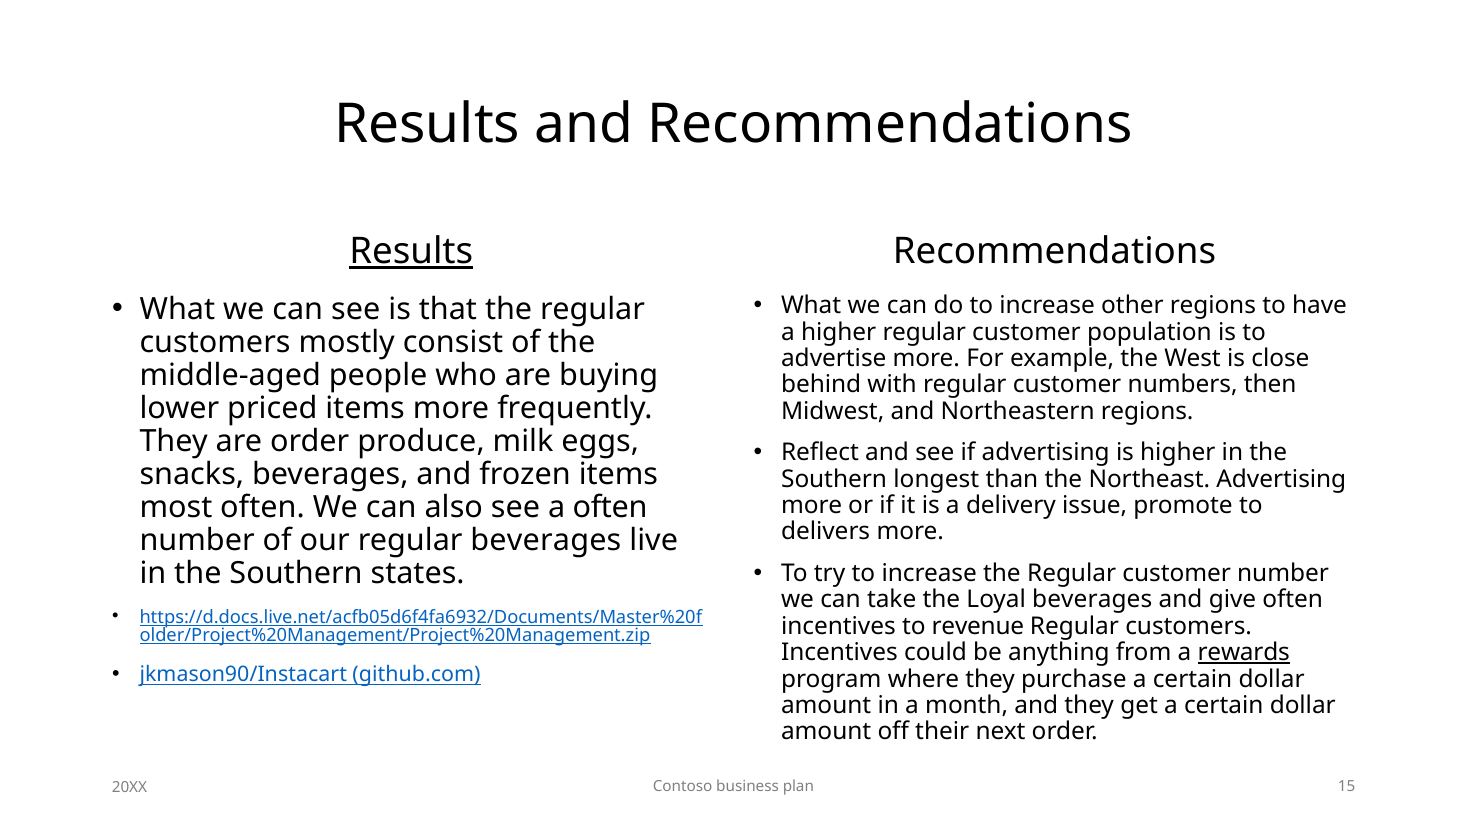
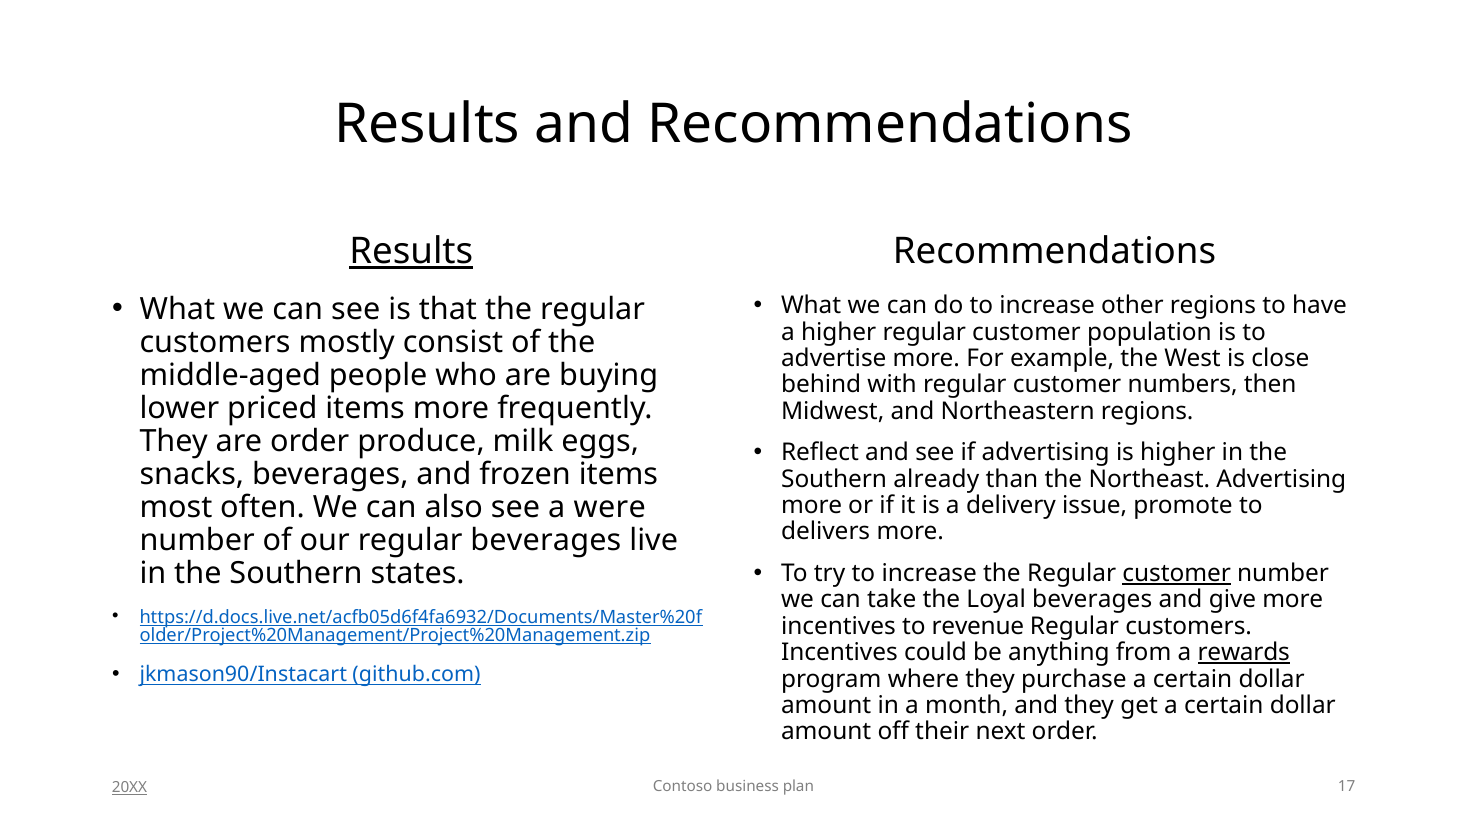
longest: longest -> already
a often: often -> were
customer at (1177, 574) underline: none -> present
give often: often -> more
15: 15 -> 17
20XX underline: none -> present
